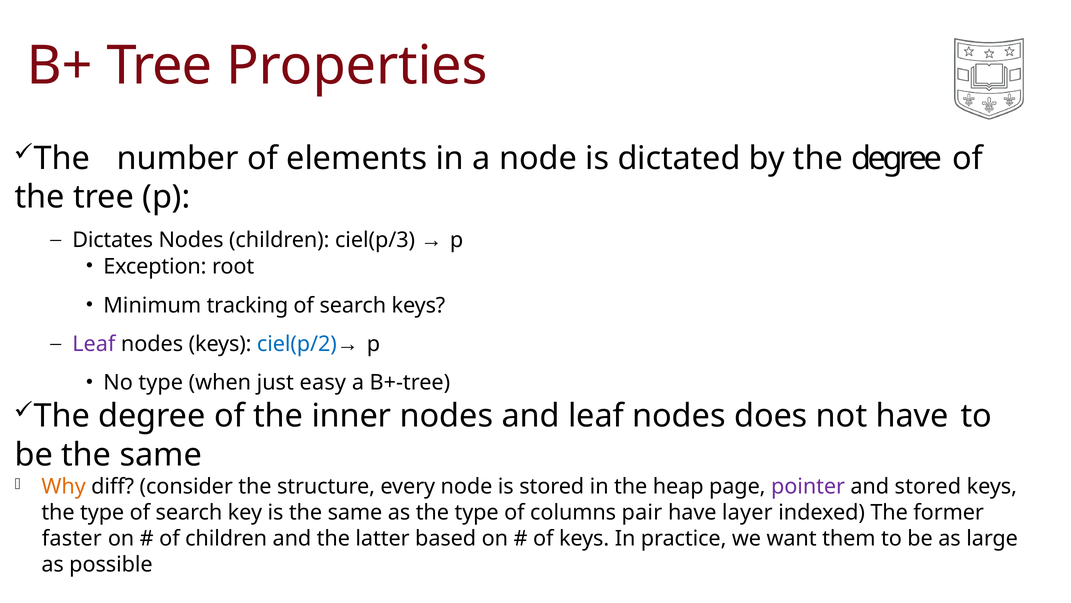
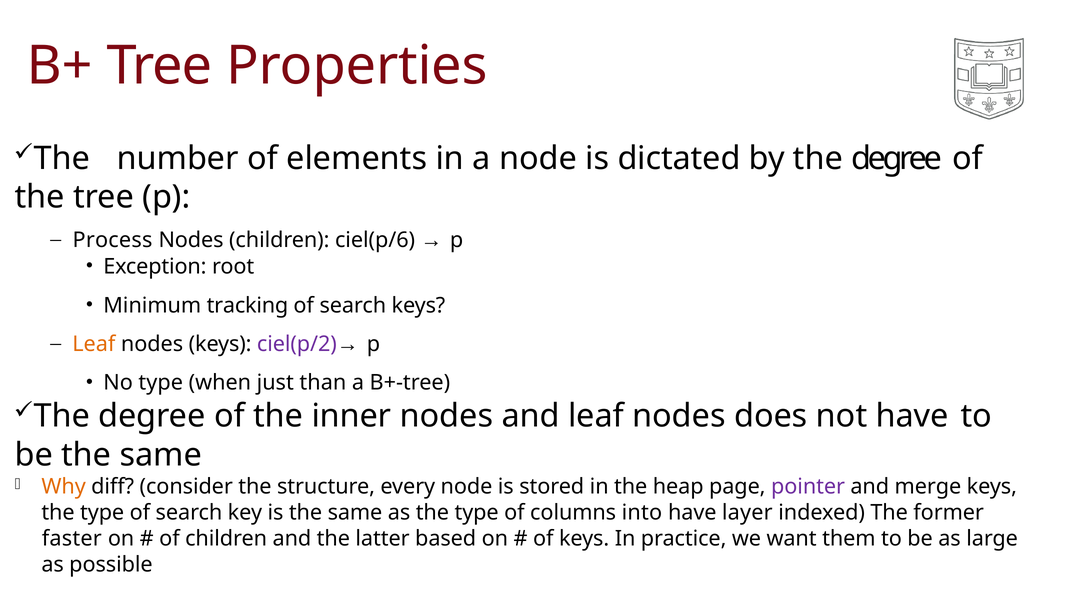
Dictates: Dictates -> Process
ciel(p/3: ciel(p/3 -> ciel(p/6
Leaf at (94, 344) colour: purple -> orange
ciel(p/2 colour: blue -> purple
easy: easy -> than
and stored: stored -> merge
pair: pair -> into
